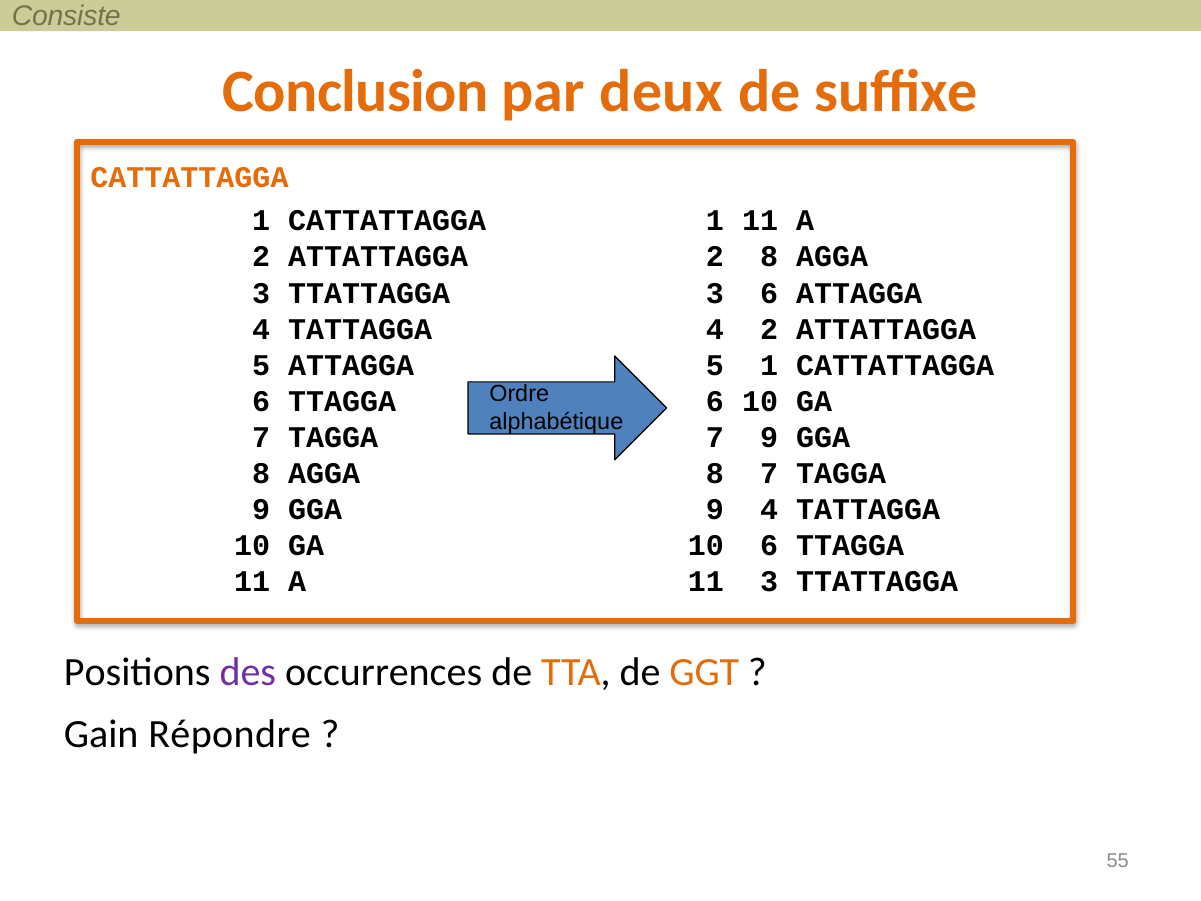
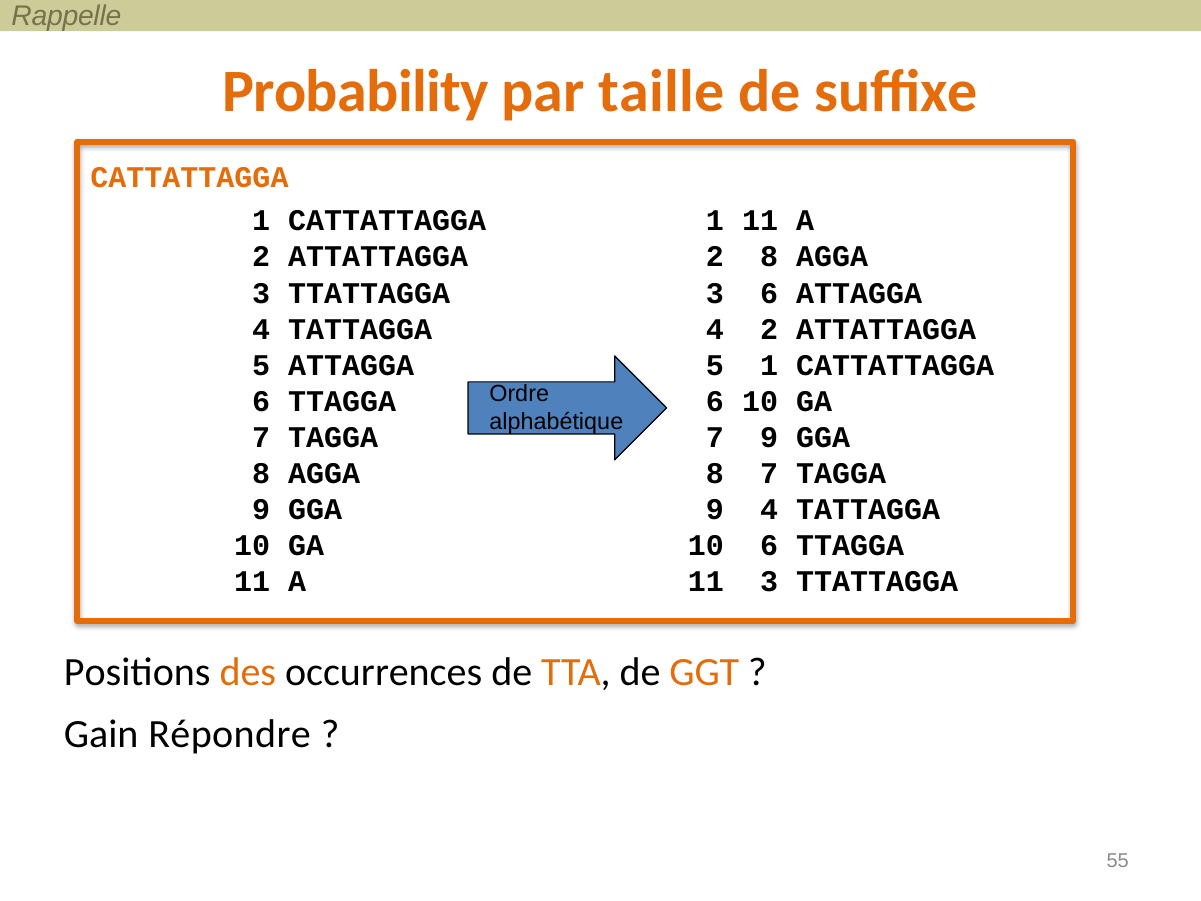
Consiste: Consiste -> Rappelle
Conclusion: Conclusion -> Probability
deux: deux -> taille
des colour: purple -> orange
